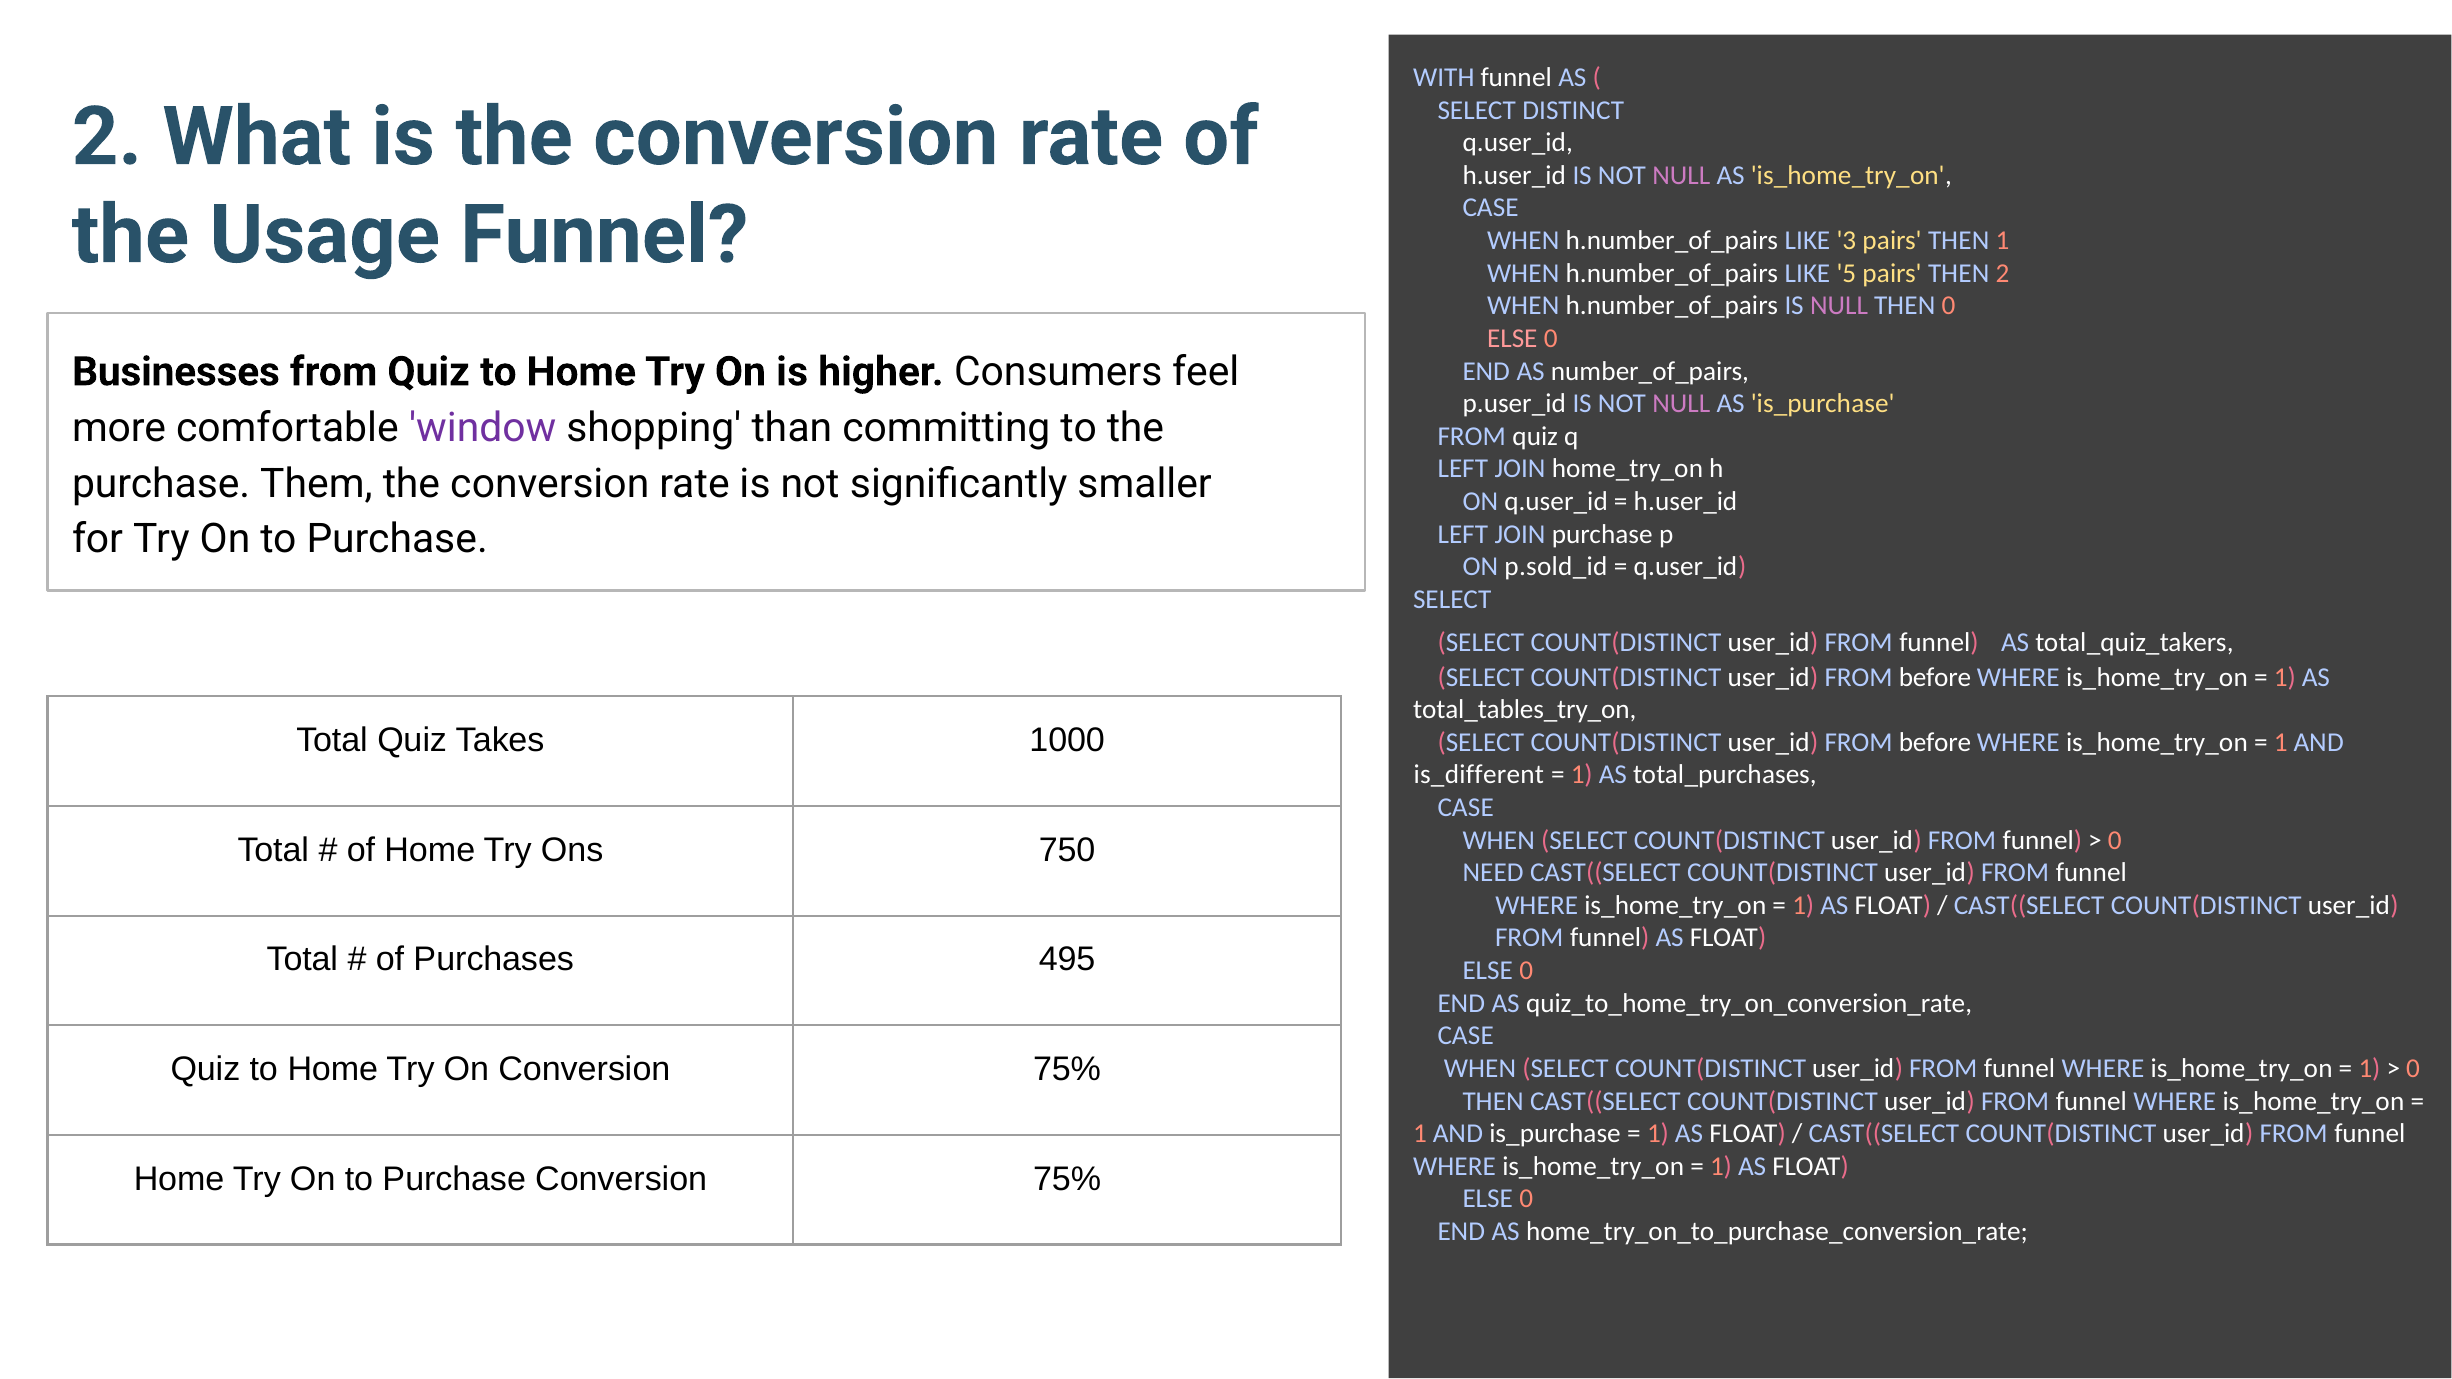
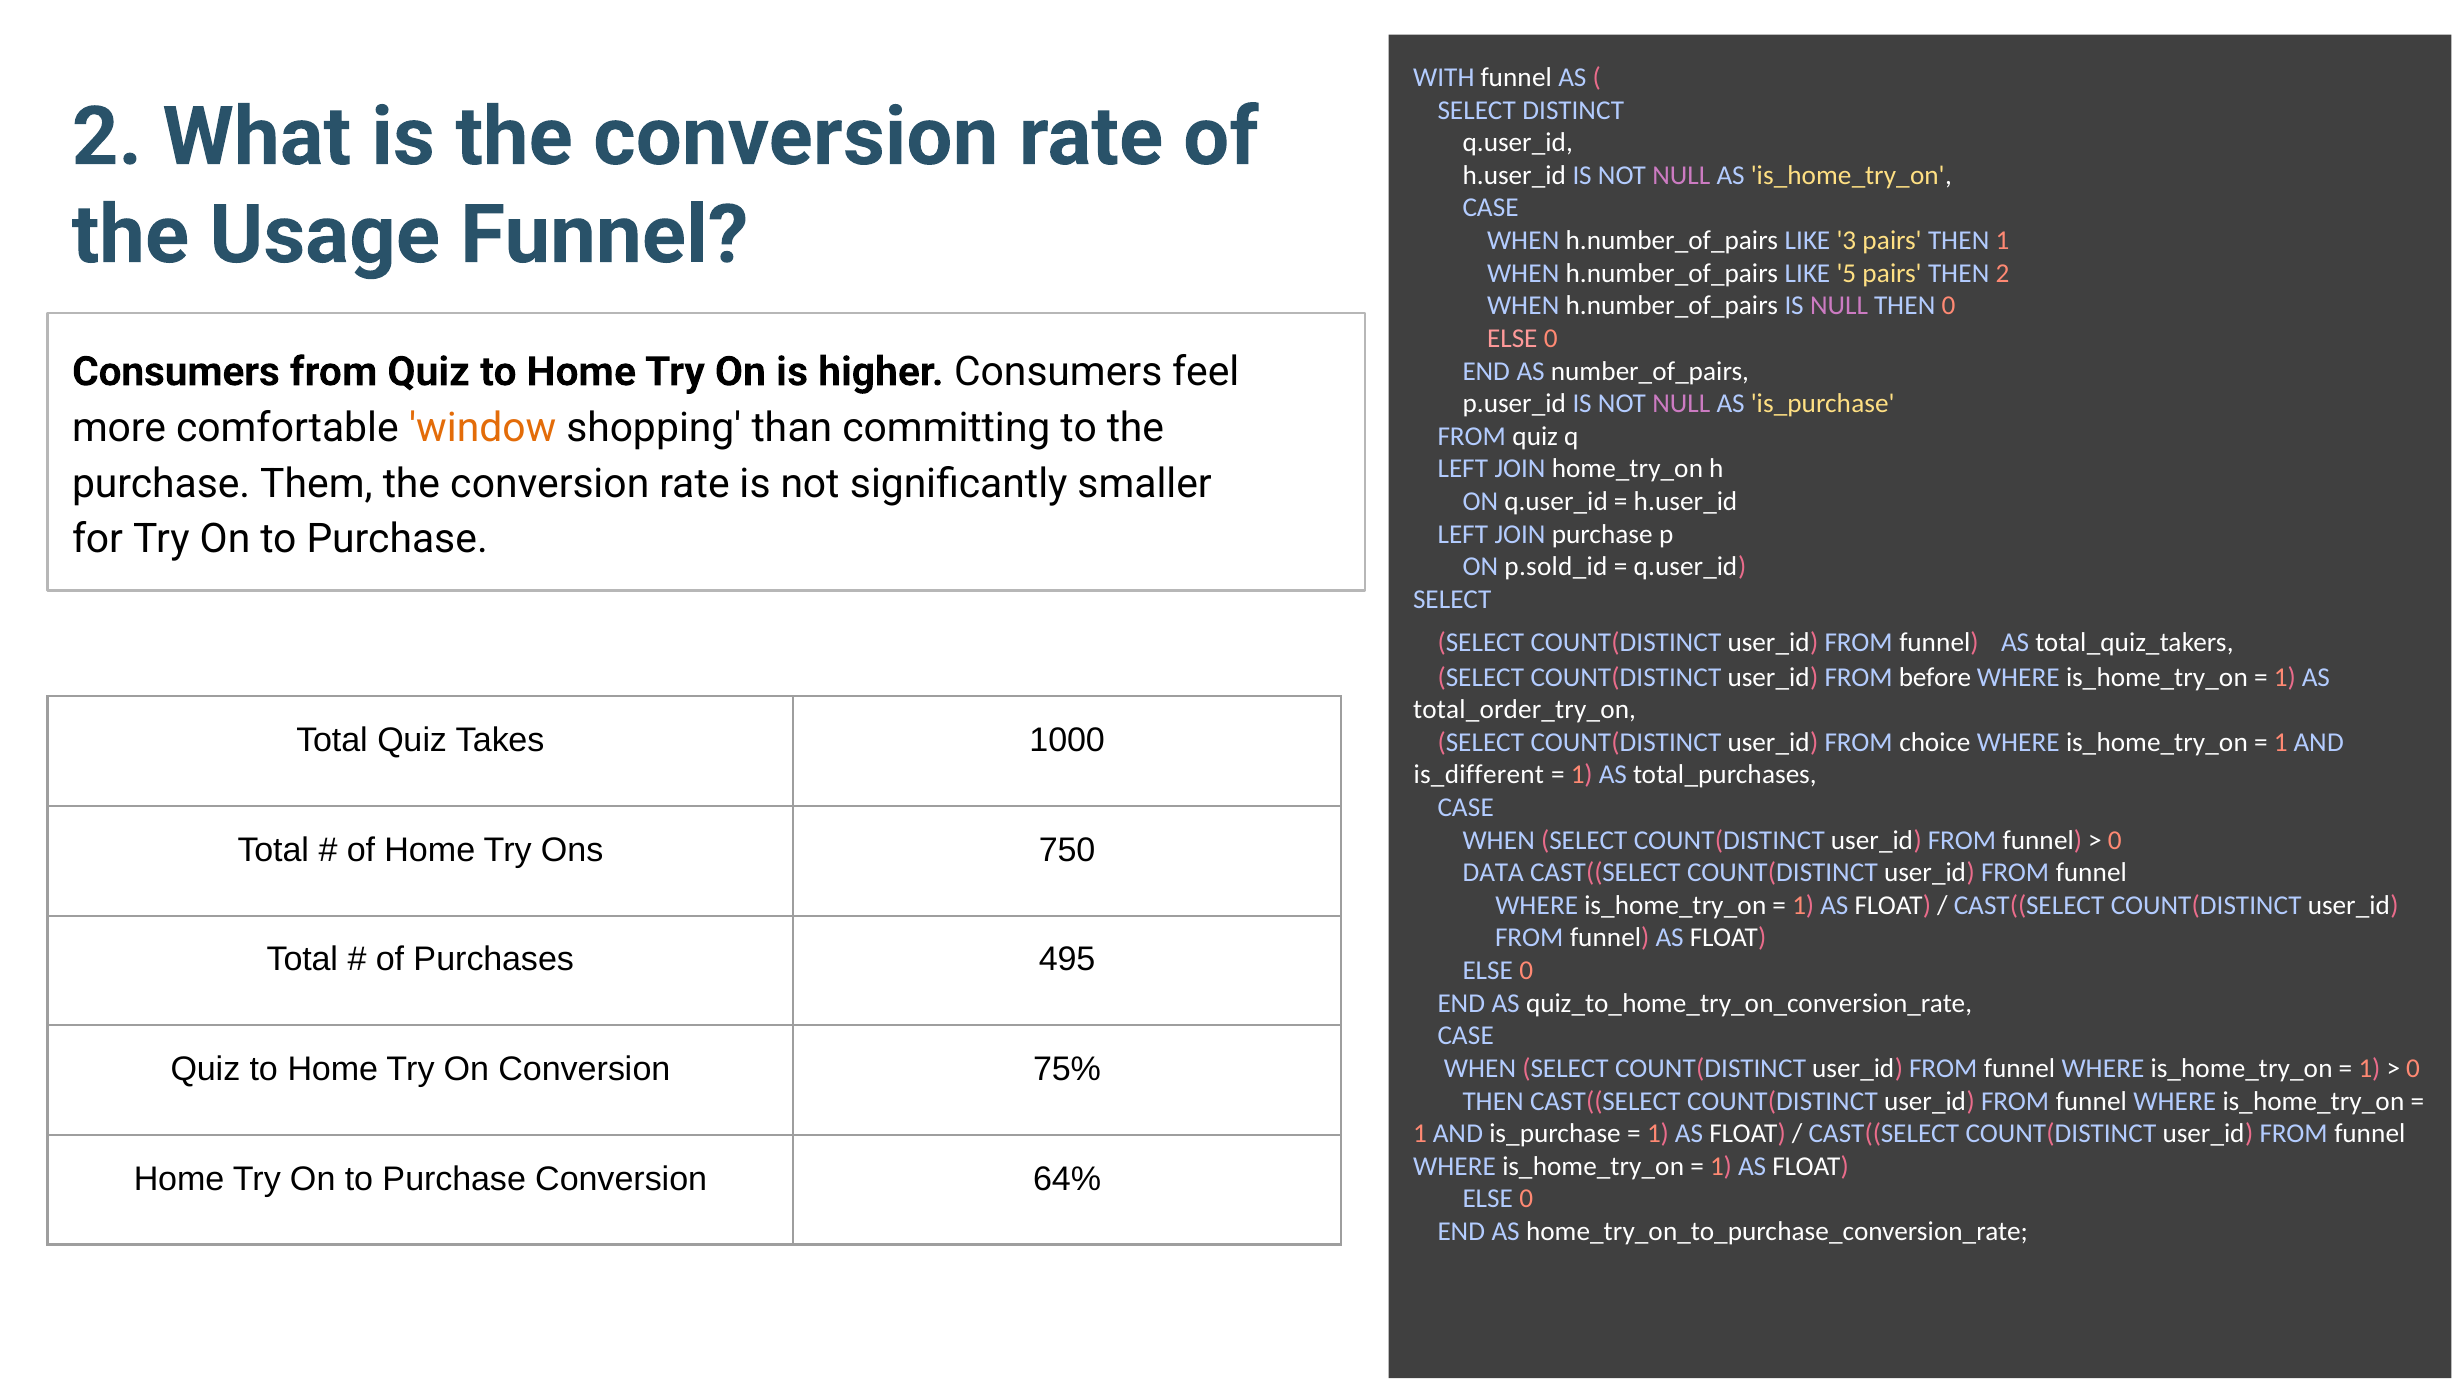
Businesses at (176, 372): Businesses -> Consumers
window colour: purple -> orange
total_tables_try_on: total_tables_try_on -> total_order_try_on
before at (1935, 742): before -> choice
NEED: NEED -> DATA
Purchase Conversion 75%: 75% -> 64%
